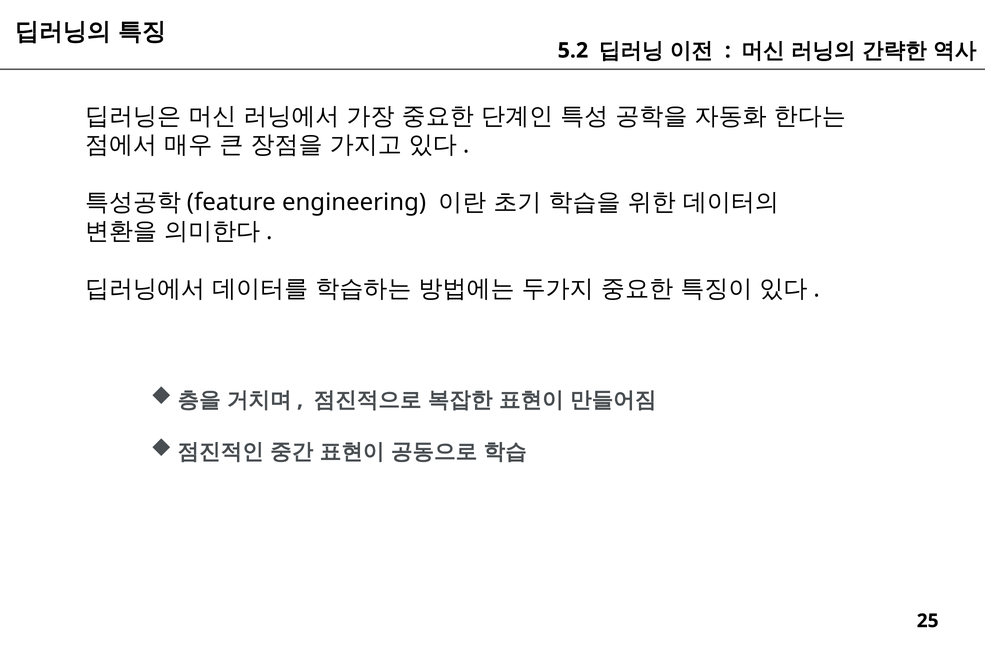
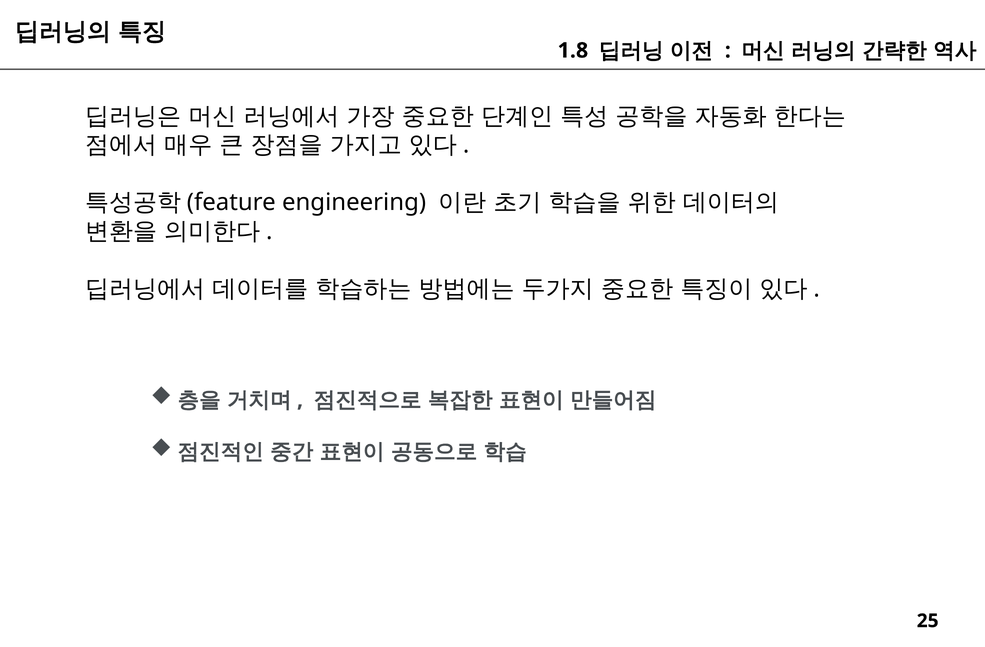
5.2: 5.2 -> 1.8
